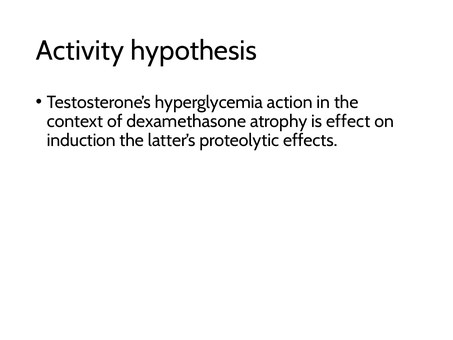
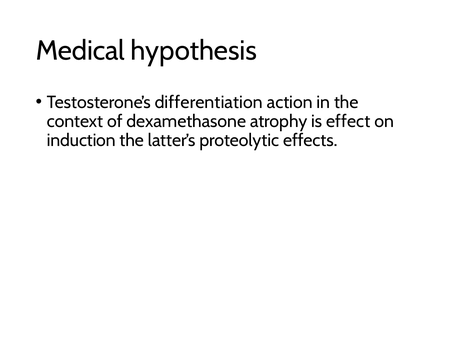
Activity: Activity -> Medical
hyperglycemia: hyperglycemia -> differentiation
